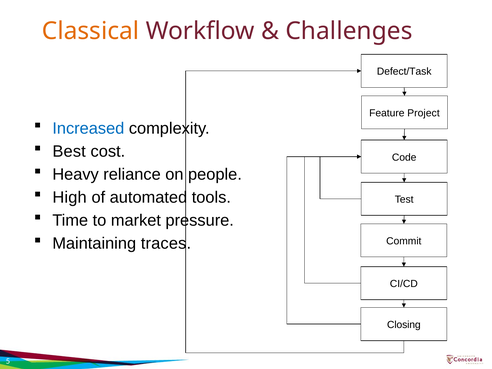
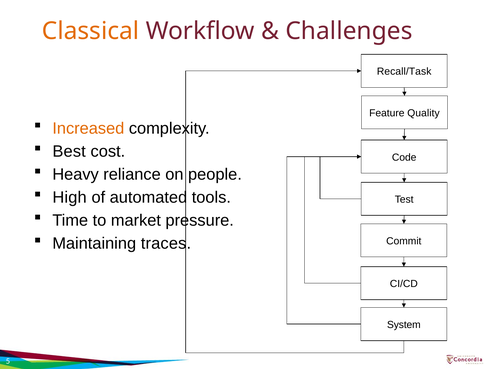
Defect/Task: Defect/Task -> Recall/Task
Project: Project -> Quality
Increased colour: blue -> orange
Closing: Closing -> System
